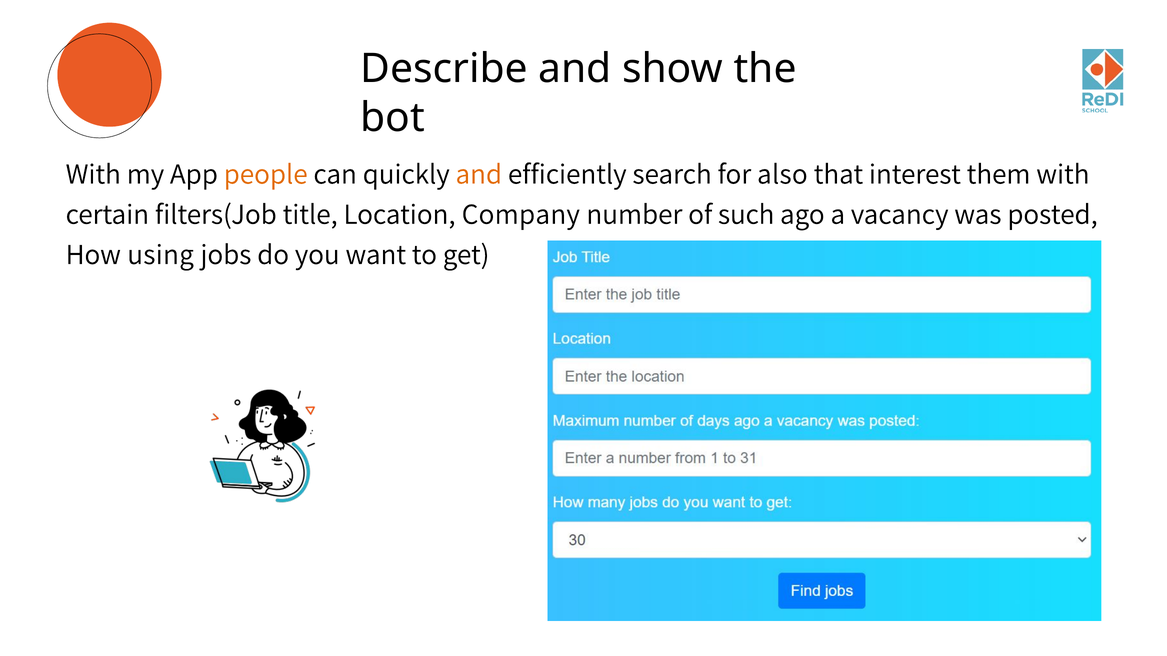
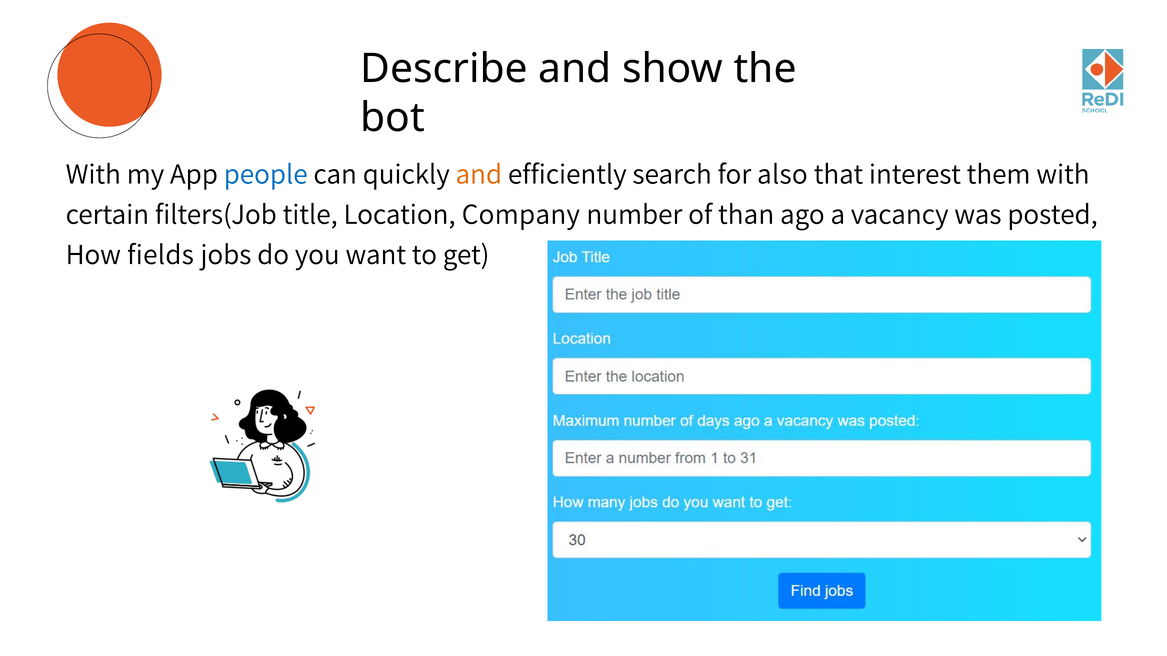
people colour: orange -> blue
such: such -> than
using: using -> fields
